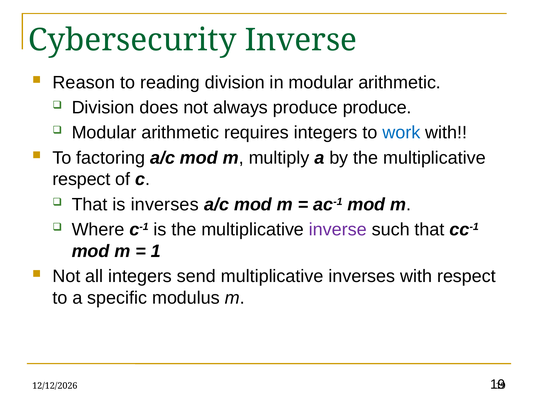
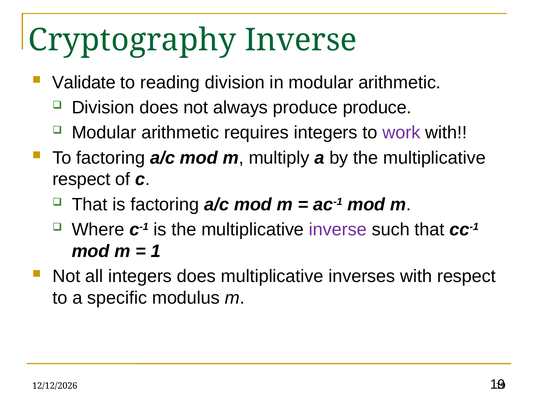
Cybersecurity: Cybersecurity -> Cryptography
Reason: Reason -> Validate
work colour: blue -> purple
is inverses: inverses -> factoring
integers send: send -> does
